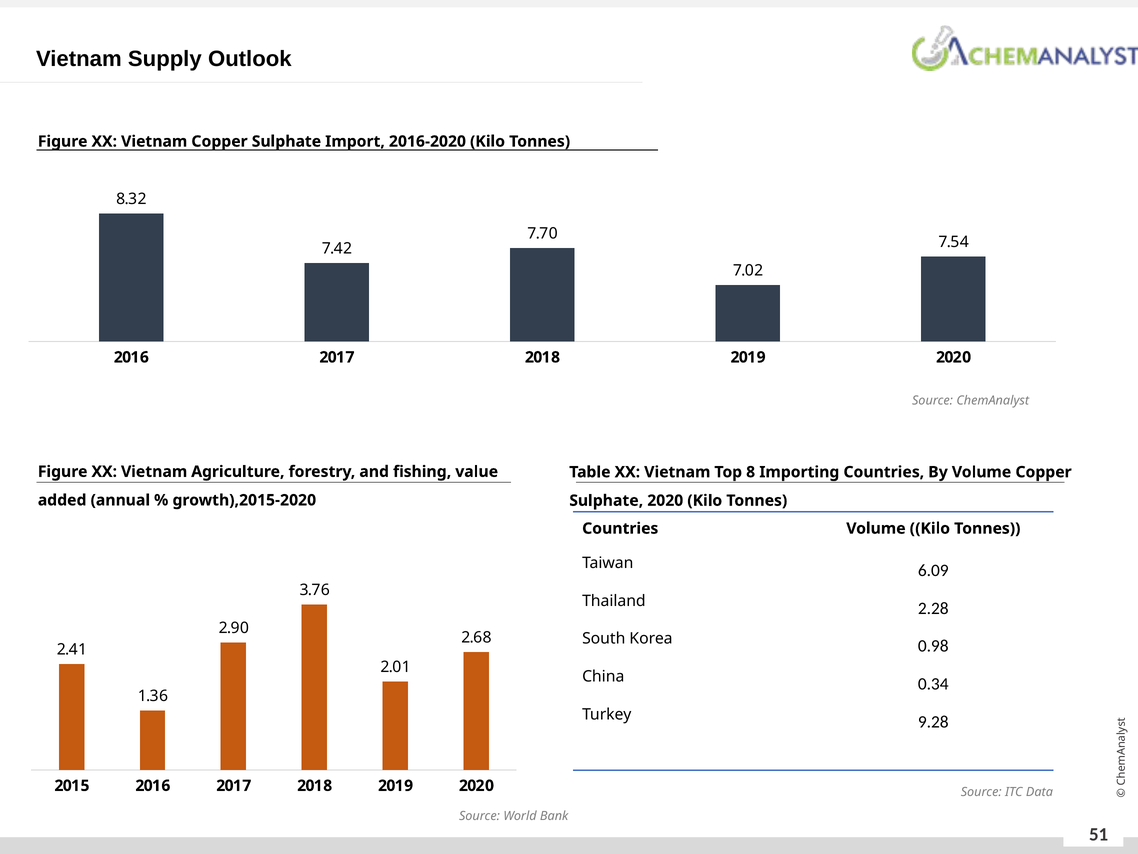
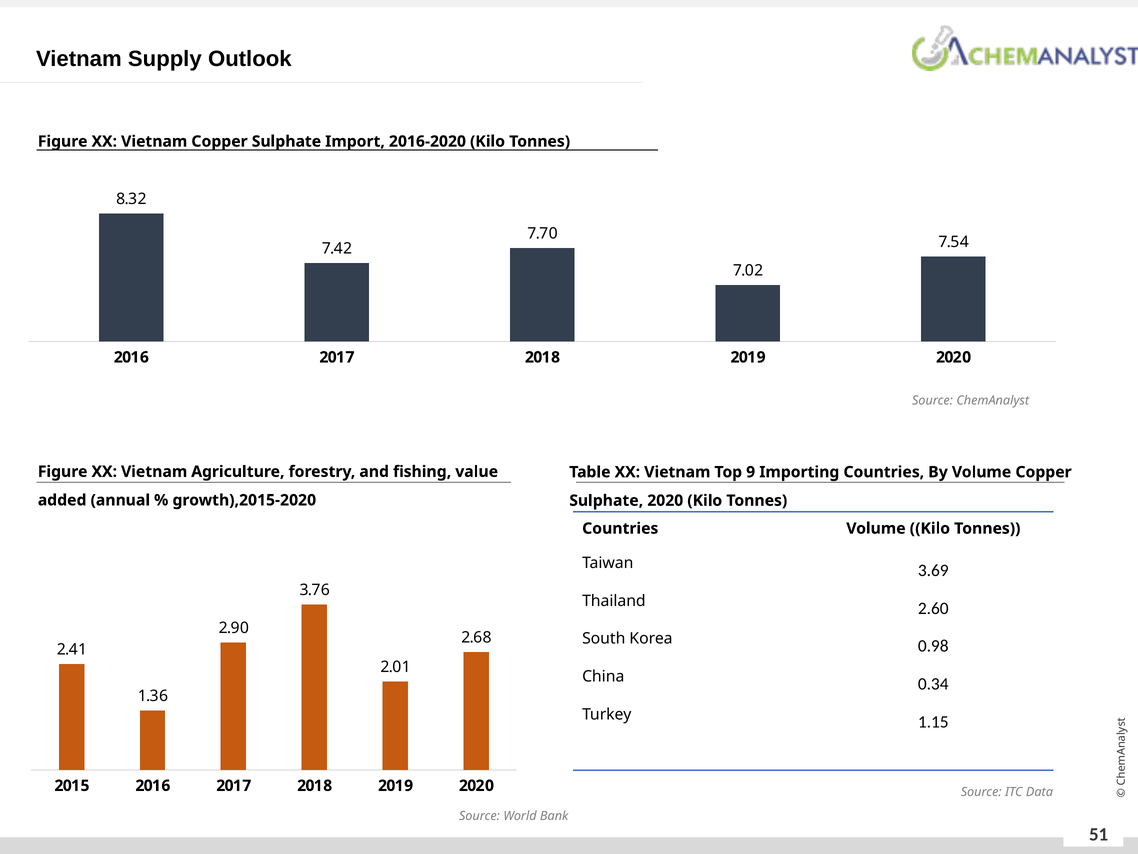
8: 8 -> 9
6.09: 6.09 -> 3.69
2.28: 2.28 -> 2.60
9.28: 9.28 -> 1.15
